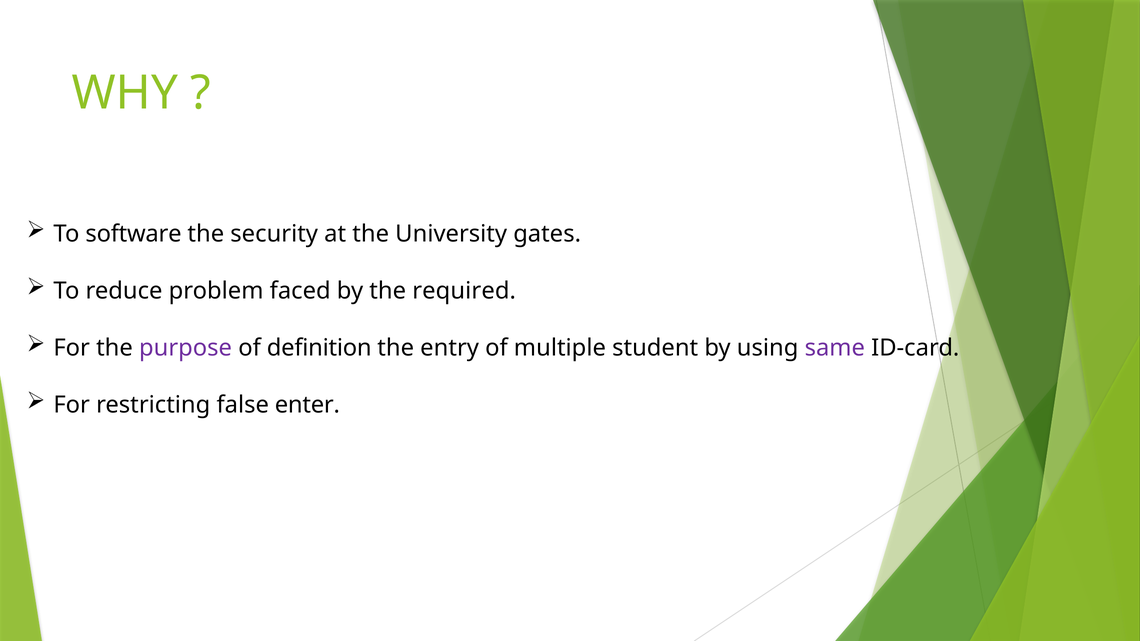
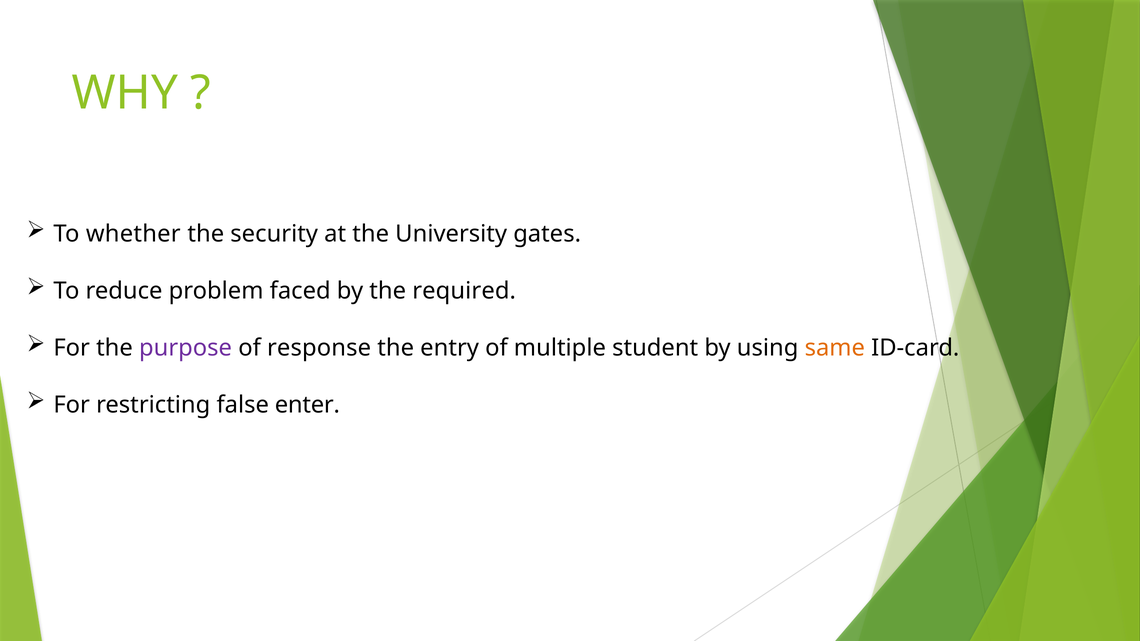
software: software -> whether
definition: definition -> response
same colour: purple -> orange
